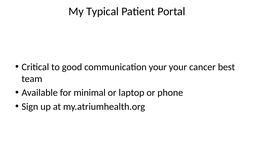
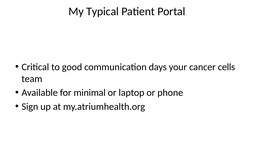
communication your: your -> days
best: best -> cells
